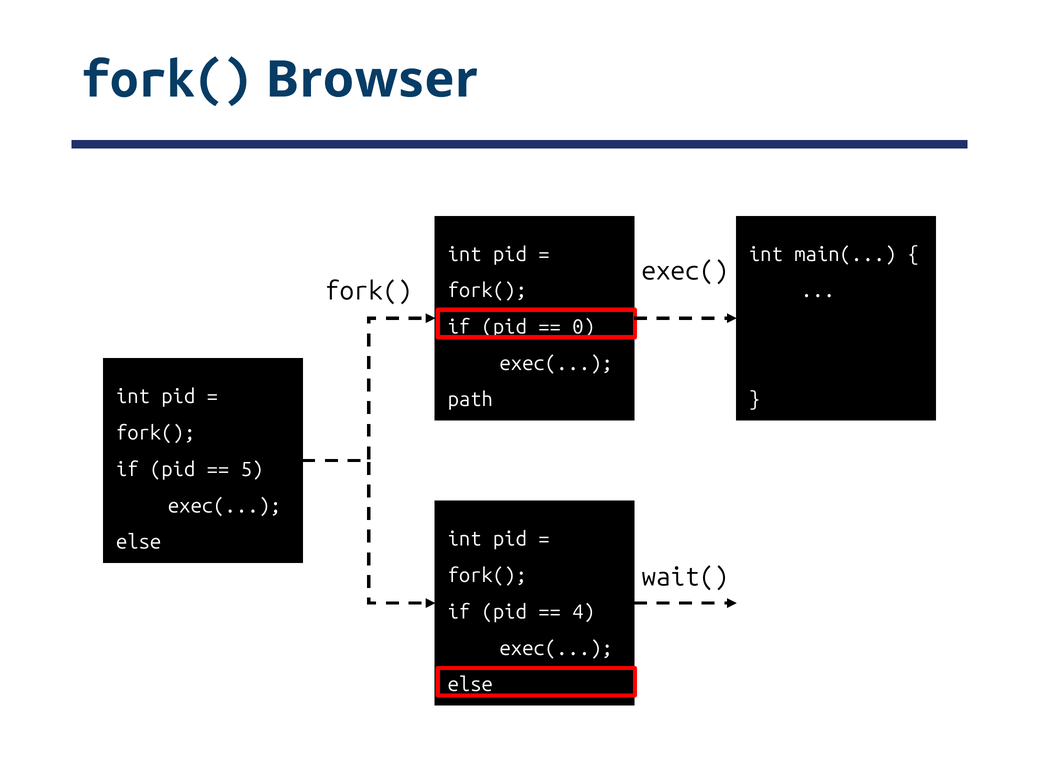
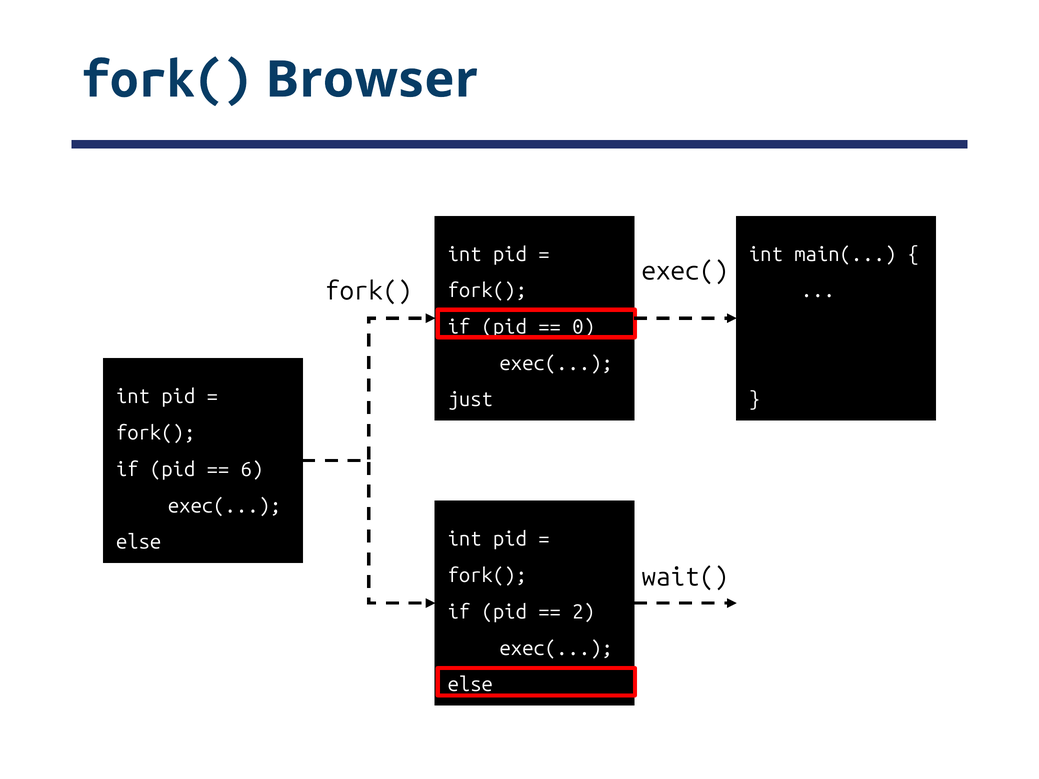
path: path -> just
5: 5 -> 6
4: 4 -> 2
